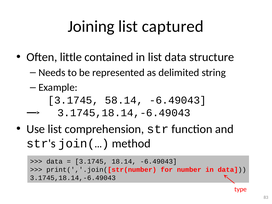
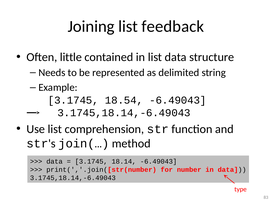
captured: captured -> feedback
58.14: 58.14 -> 18.54
